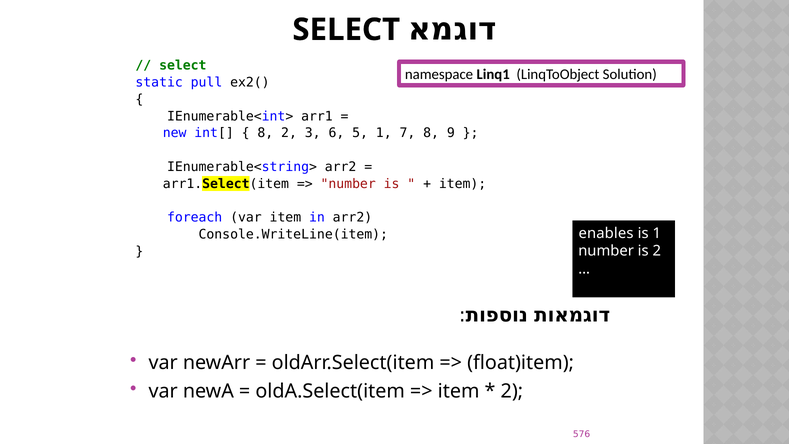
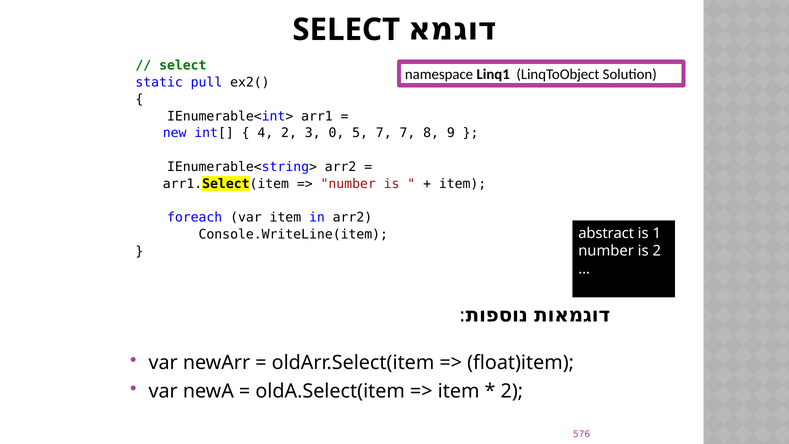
8 at (265, 133): 8 -> 4
6: 6 -> 0
5 1: 1 -> 7
enables: enables -> abstract
